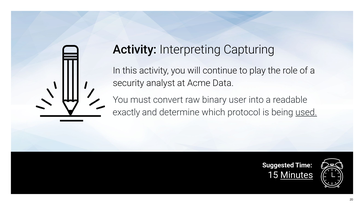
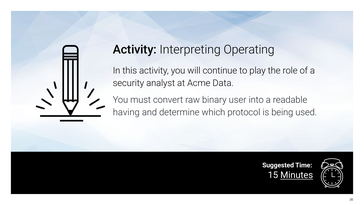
Capturing: Capturing -> Operating
exactly: exactly -> having
used underline: present -> none
